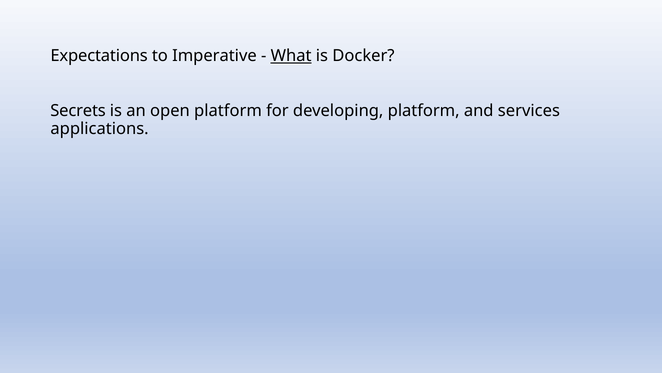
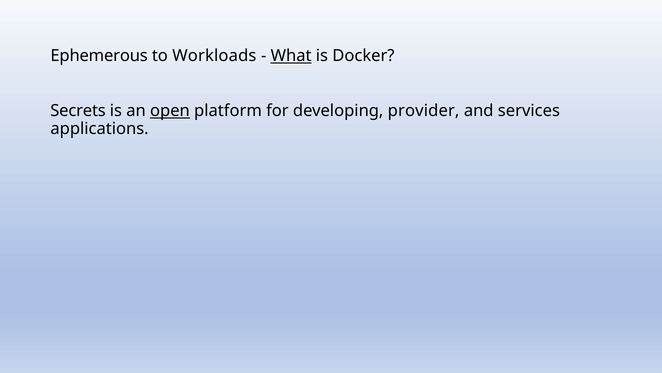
Expectations: Expectations -> Ephemerous
Imperative: Imperative -> Workloads
open underline: none -> present
developing platform: platform -> provider
